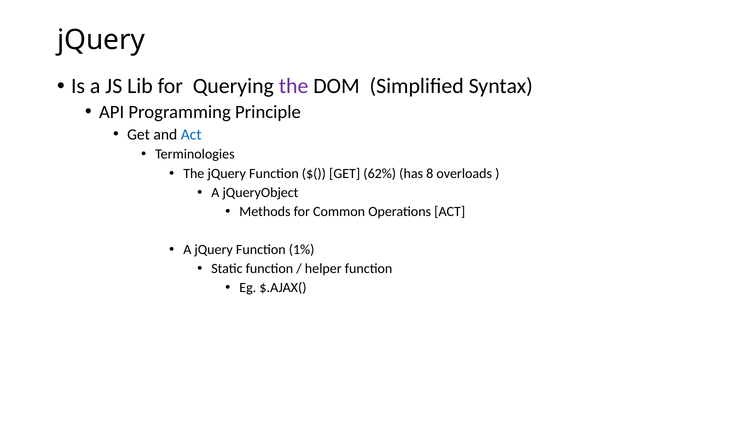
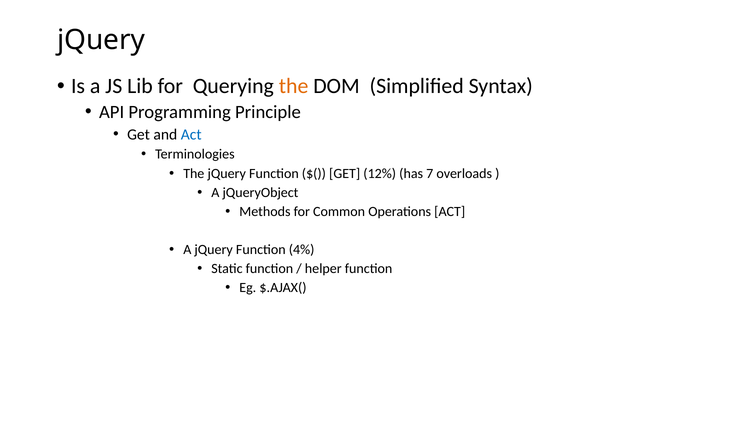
the at (294, 86) colour: purple -> orange
62%: 62% -> 12%
8: 8 -> 7
1%: 1% -> 4%
